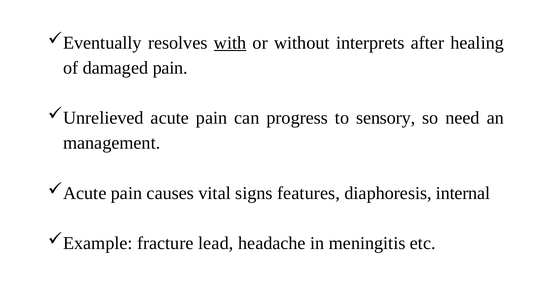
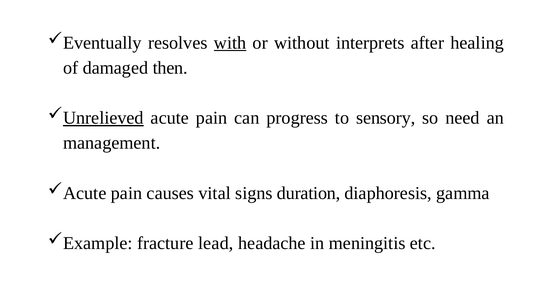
damaged pain: pain -> then
Unrelieved underline: none -> present
features: features -> duration
internal: internal -> gamma
